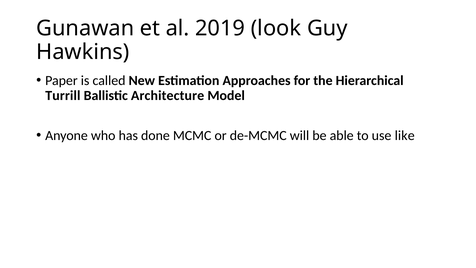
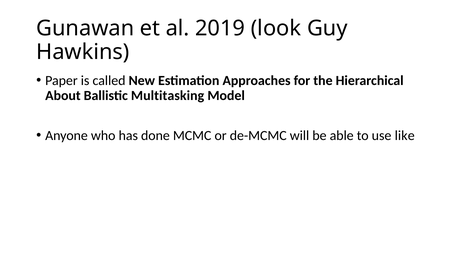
Turrill: Turrill -> About
Architecture: Architecture -> Multitasking
